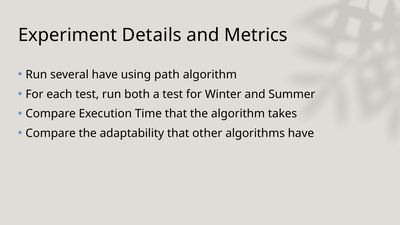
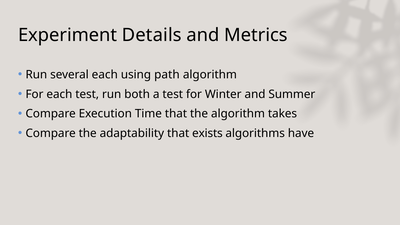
several have: have -> each
other: other -> exists
